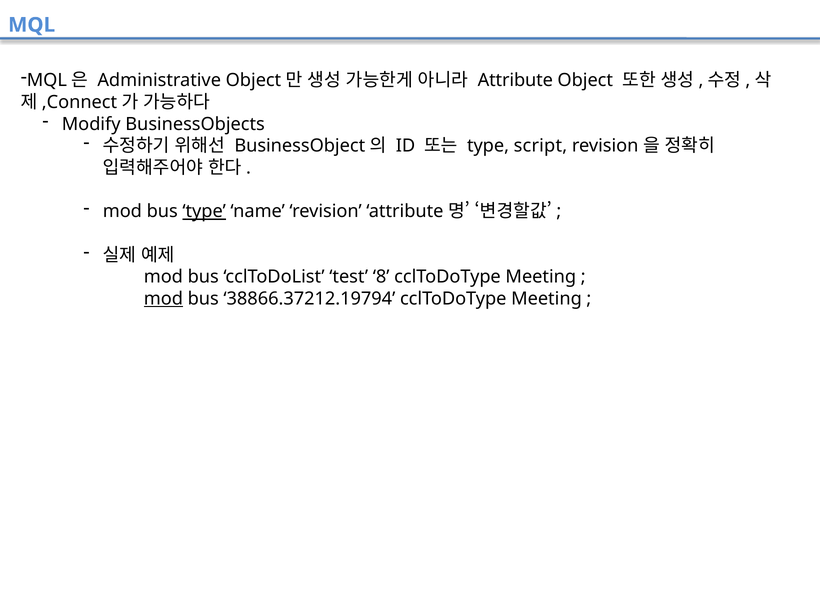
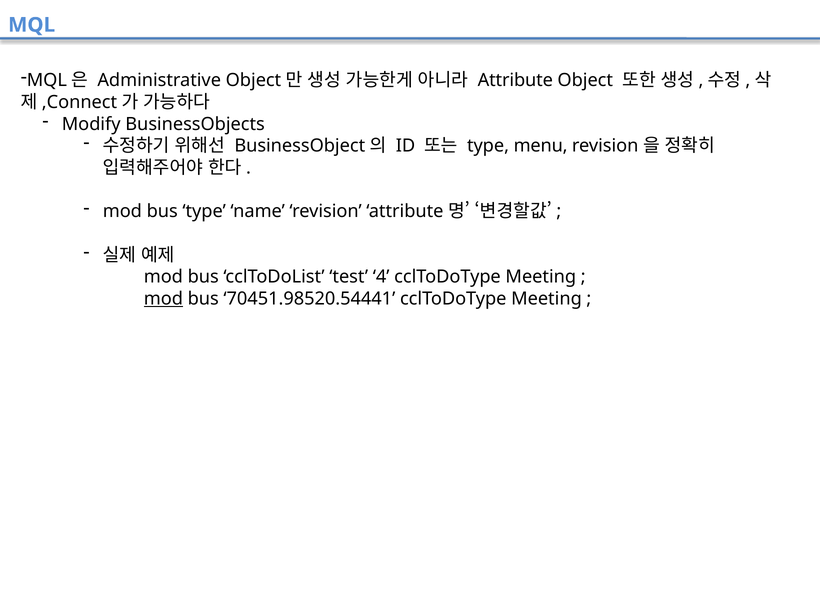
script: script -> menu
type at (204, 211) underline: present -> none
8: 8 -> 4
38866.37212.19794: 38866.37212.19794 -> 70451.98520.54441
